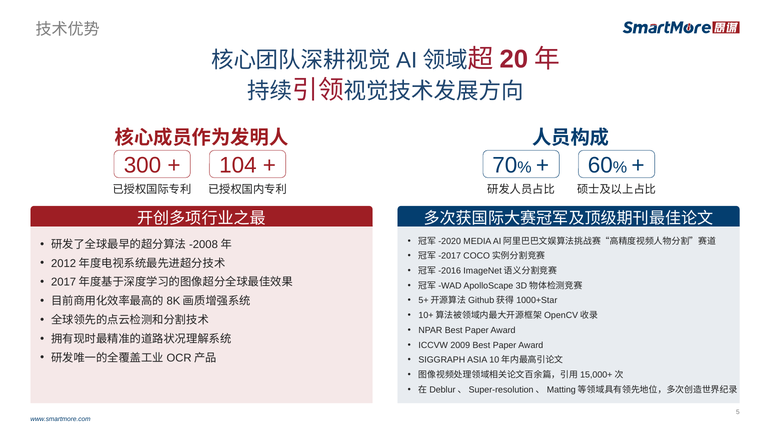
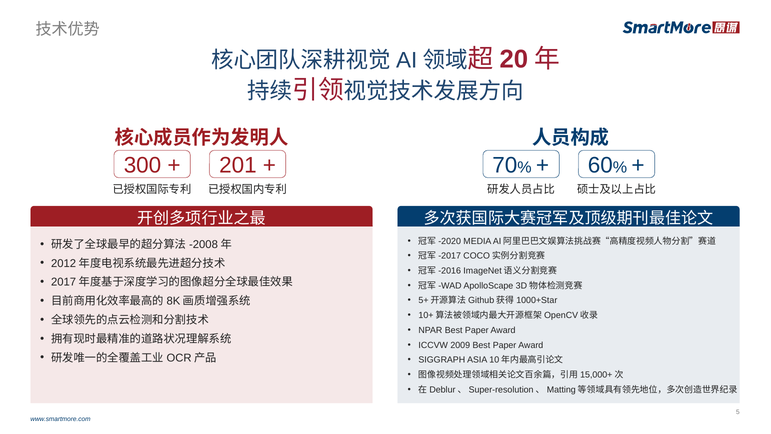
104: 104 -> 201
